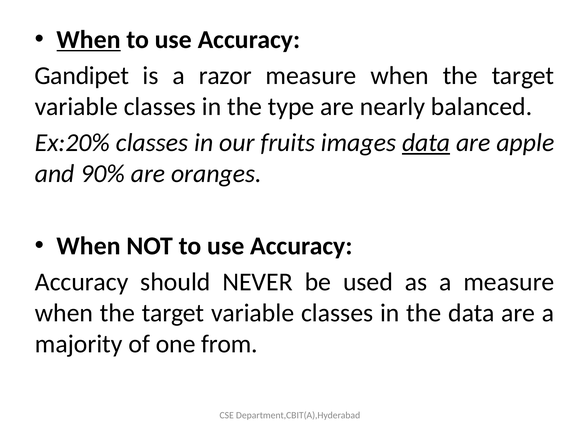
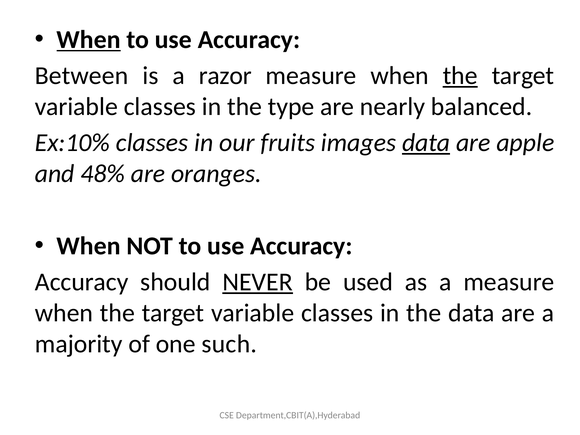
Gandipet: Gandipet -> Between
the at (460, 76) underline: none -> present
Ex:20%: Ex:20% -> Ex:10%
90%: 90% -> 48%
NEVER underline: none -> present
from: from -> such
